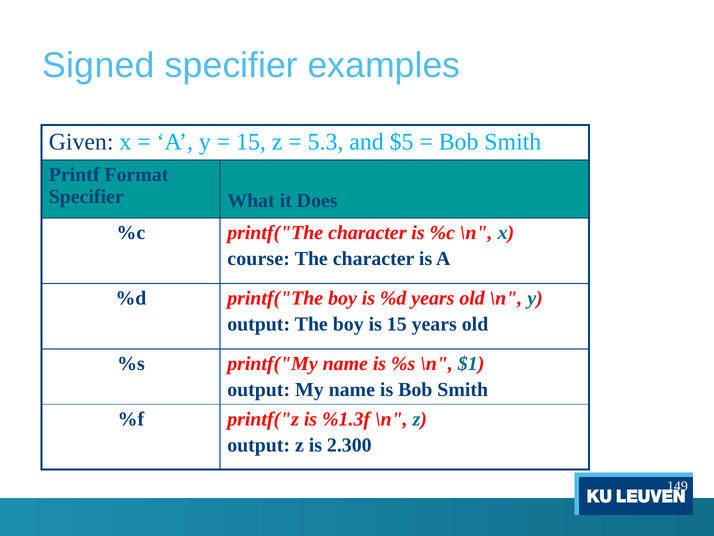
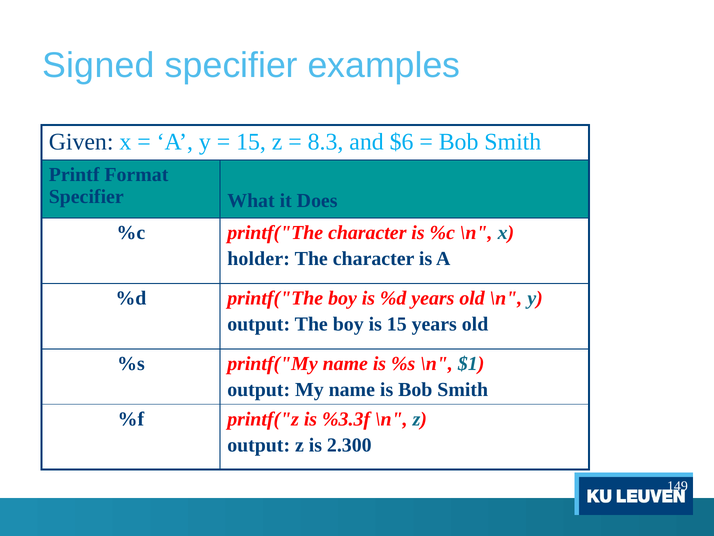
5.3: 5.3 -> 8.3
$5: $5 -> $6
course: course -> holder
%1.3f: %1.3f -> %3.3f
